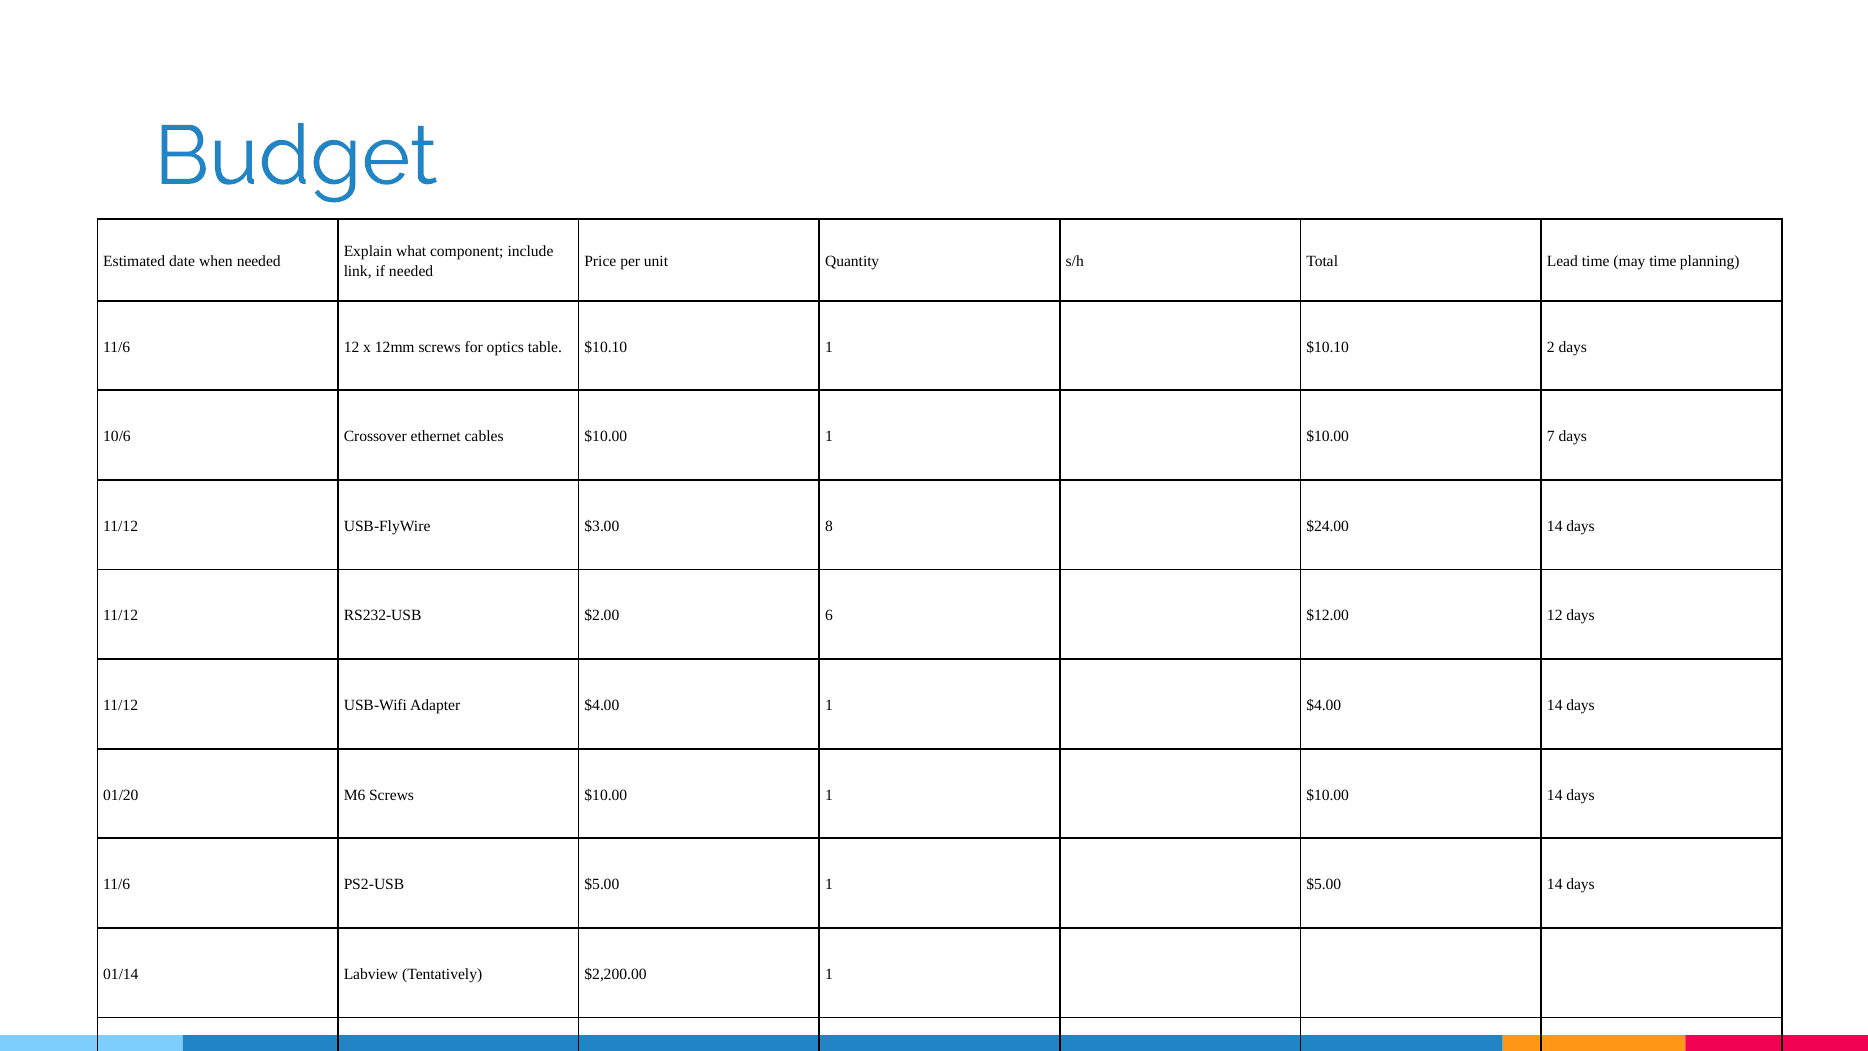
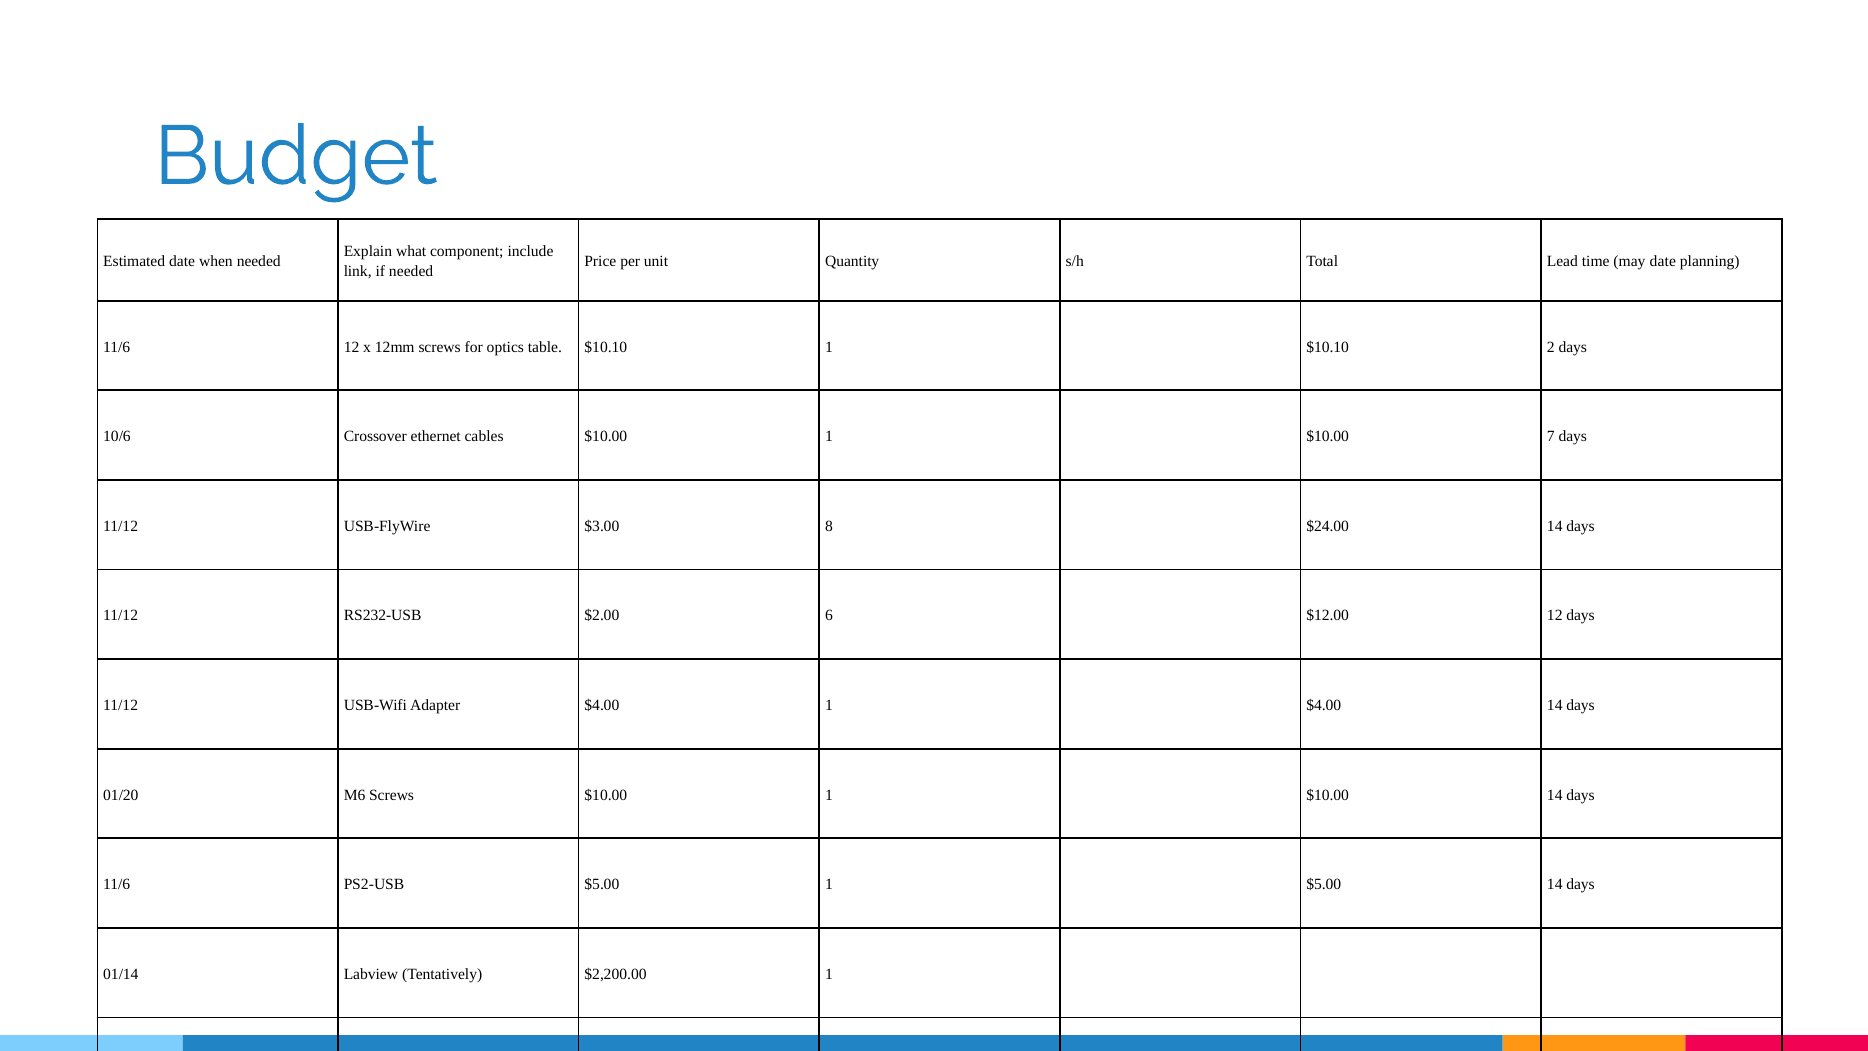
may time: time -> date
